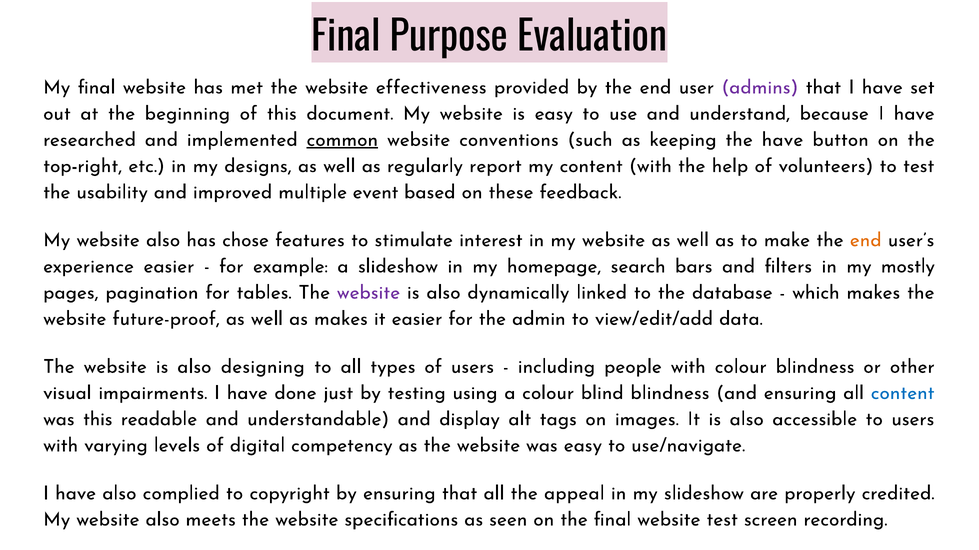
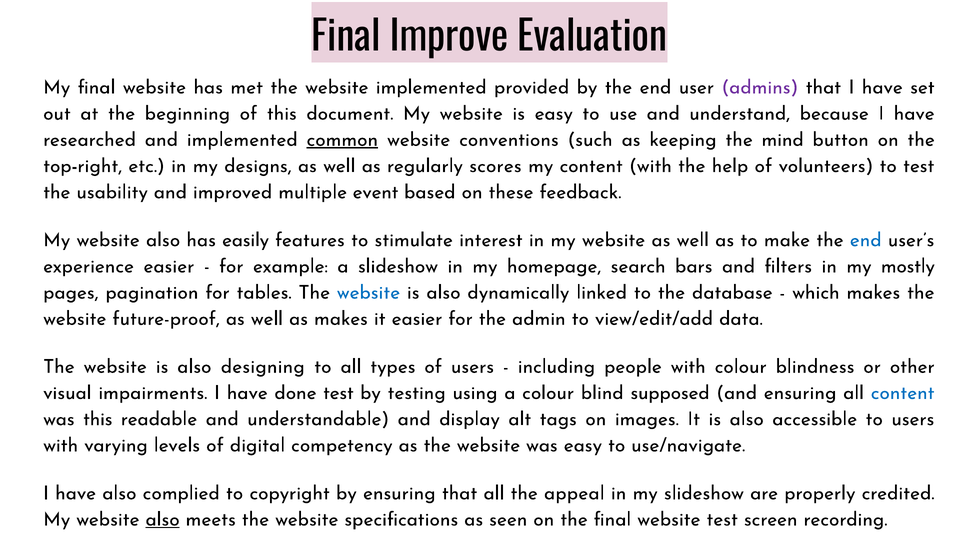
Purpose: Purpose -> Improve
website effectiveness: effectiveness -> implemented
the have: have -> mind
report: report -> scores
chose: chose -> easily
end at (866, 240) colour: orange -> blue
website at (368, 293) colour: purple -> blue
done just: just -> test
blind blindness: blindness -> supposed
also at (163, 520) underline: none -> present
